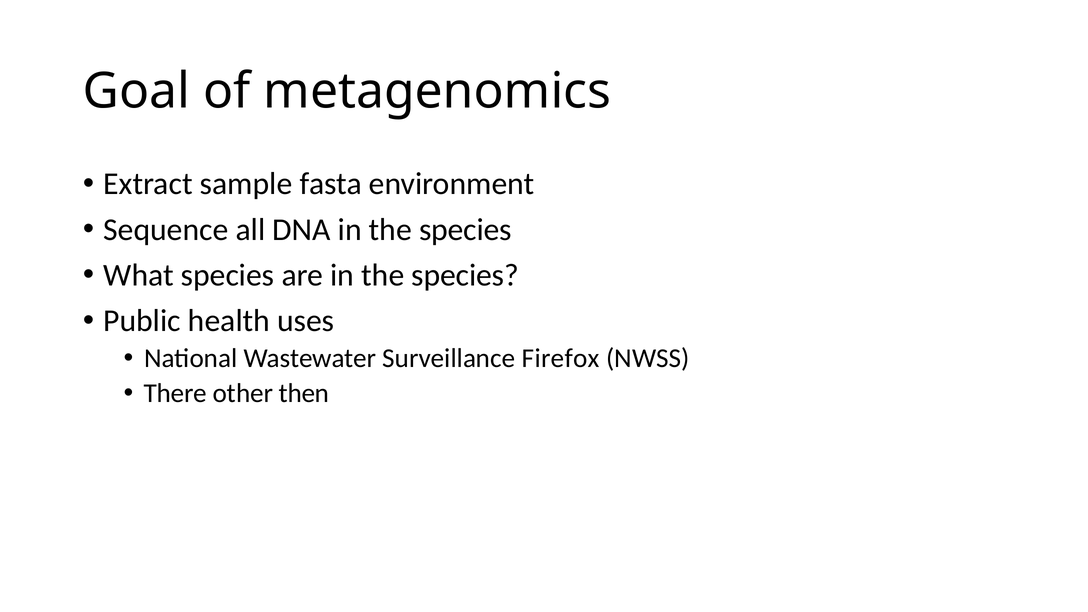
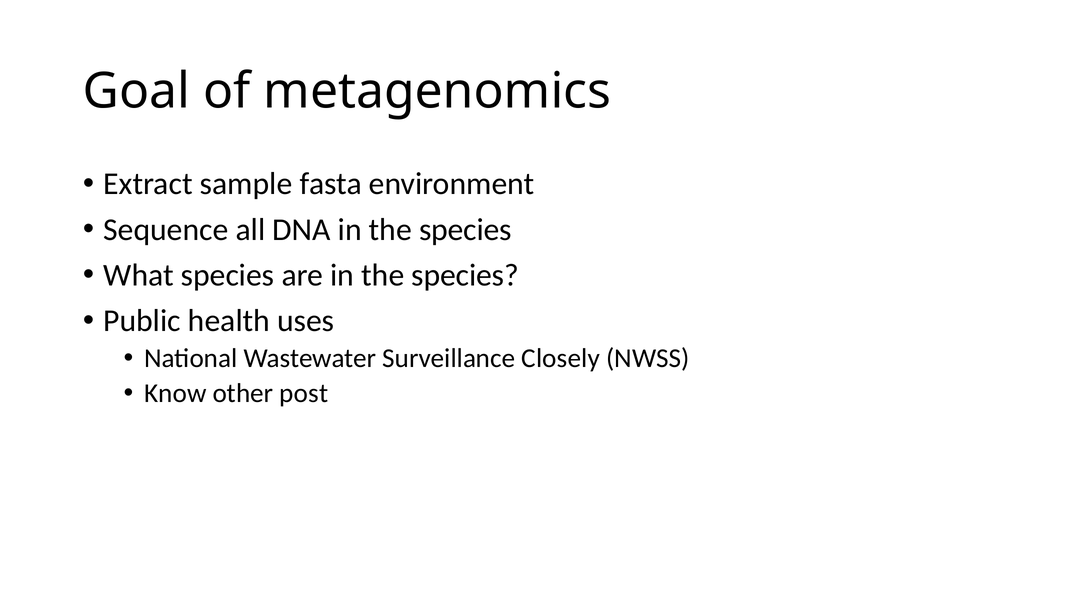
Firefox: Firefox -> Closely
There: There -> Know
then: then -> post
